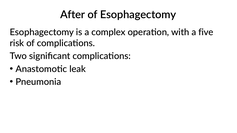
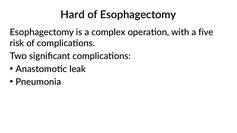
After: After -> Hard
